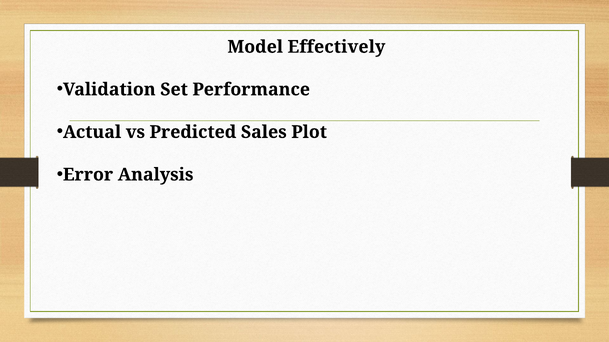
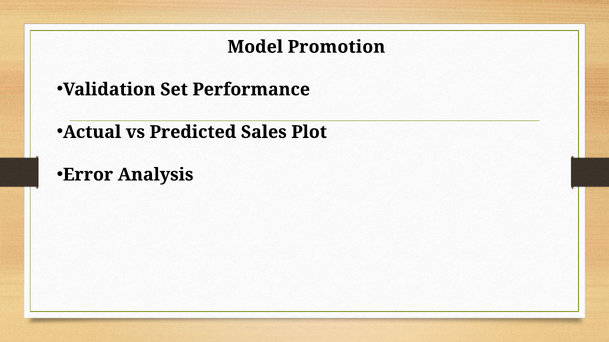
Effectively: Effectively -> Promotion
